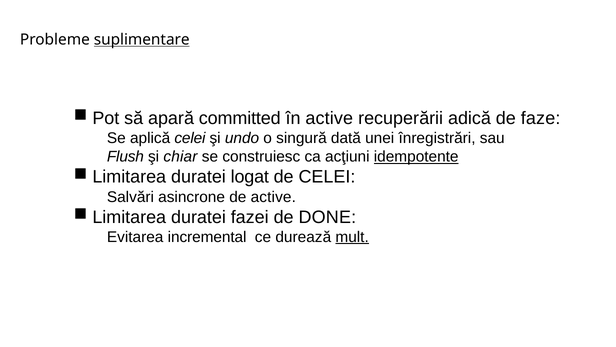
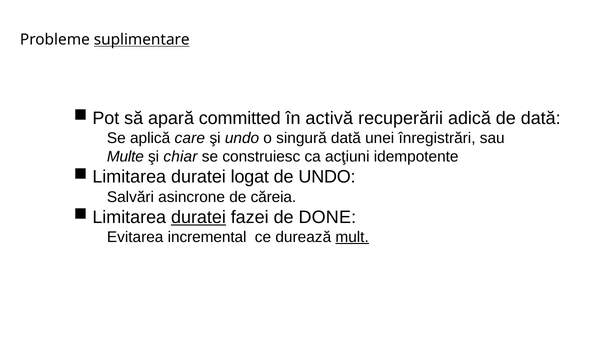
în active: active -> activă
de faze: faze -> dată
aplică celei: celei -> care
Flush: Flush -> Multe
idempotente underline: present -> none
de CELEI: CELEI -> UNDO
de active: active -> căreia
duratei at (198, 217) underline: none -> present
